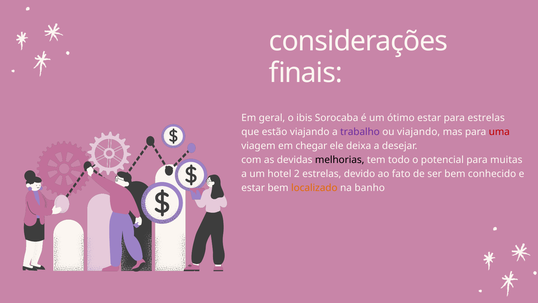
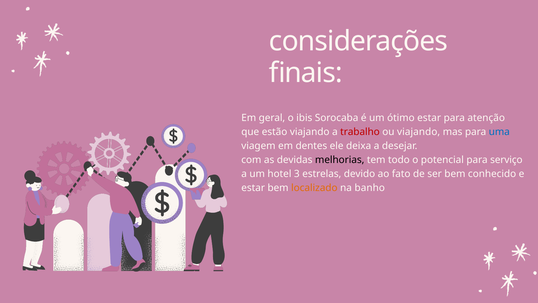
para estrelas: estrelas -> atenção
trabalho colour: purple -> red
uma colour: red -> blue
chegar: chegar -> dentes
muitas: muitas -> serviço
2: 2 -> 3
